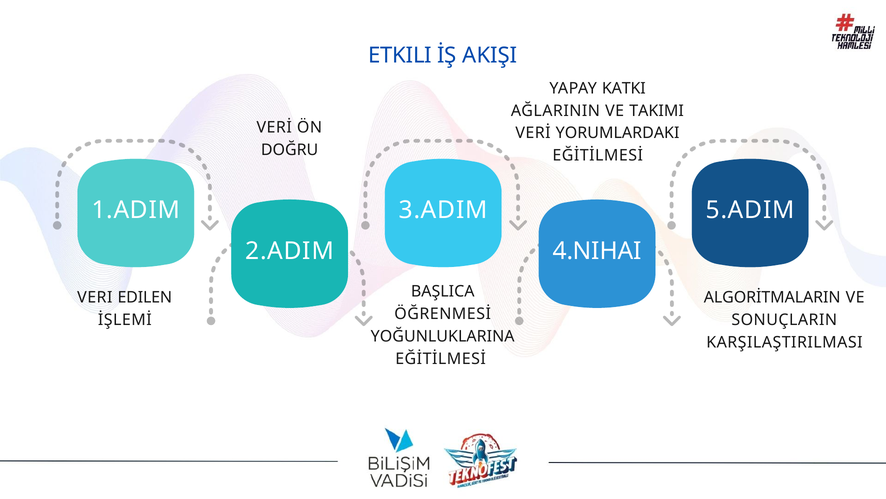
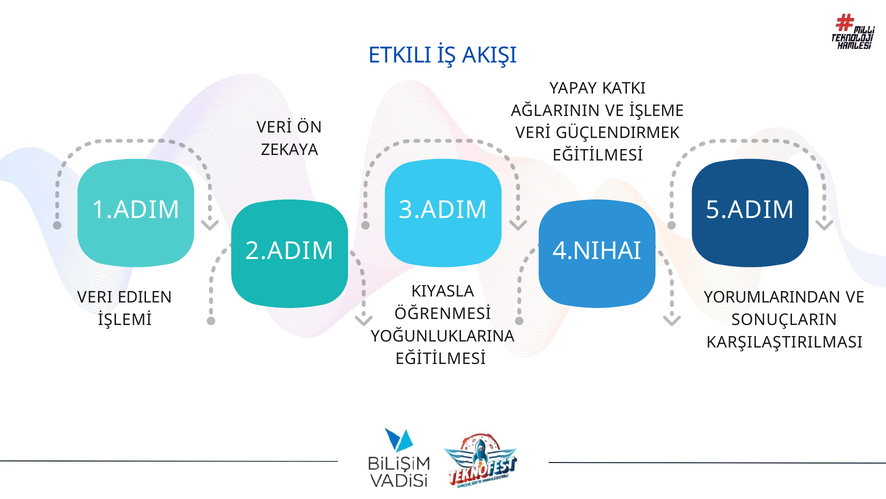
TAKIMI: TAKIMI -> İŞLEME
YORUMLARDAKI: YORUMLARDAKI -> GÜÇLENDIRMEK
DOĞRU: DOĞRU -> ZEKAYA
BAŞLICA: BAŞLICA -> KIYASLA
ALGORİTMALARIN: ALGORİTMALARIN -> YORUMLARINDAN
